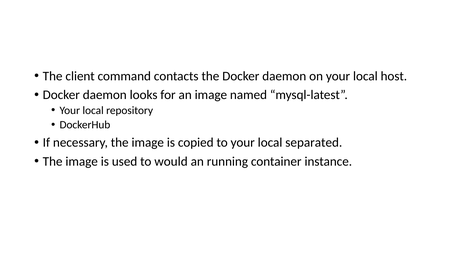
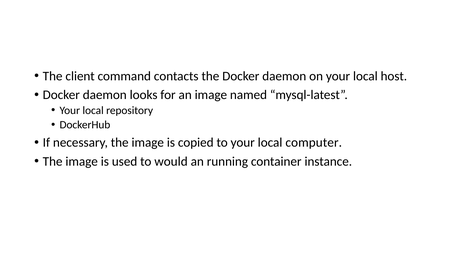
separated: separated -> computer
